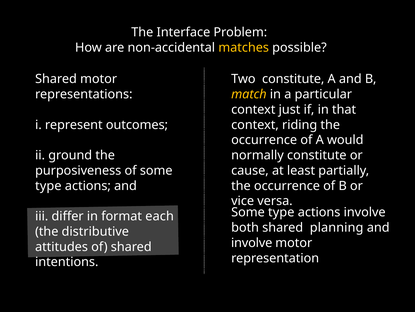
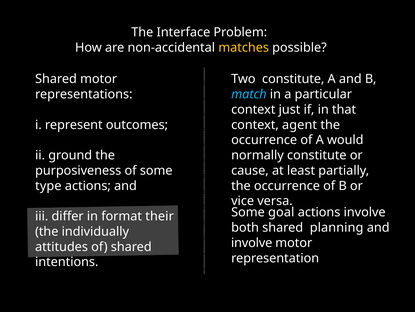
match colour: yellow -> light blue
riding: riding -> agent
type at (281, 212): type -> goal
each: each -> their
distributive: distributive -> individually
